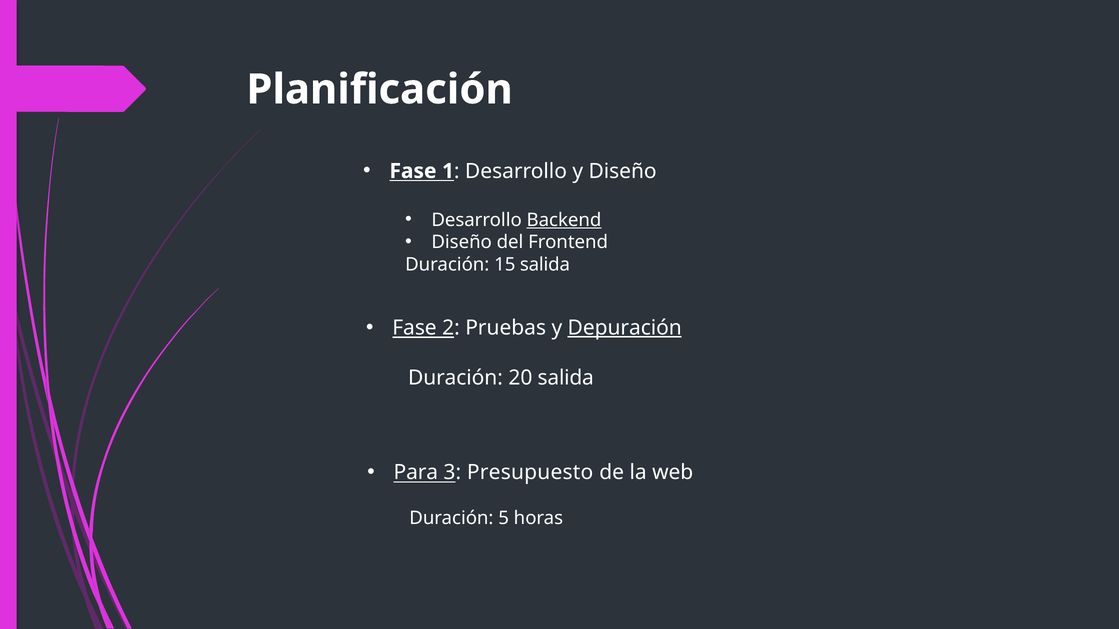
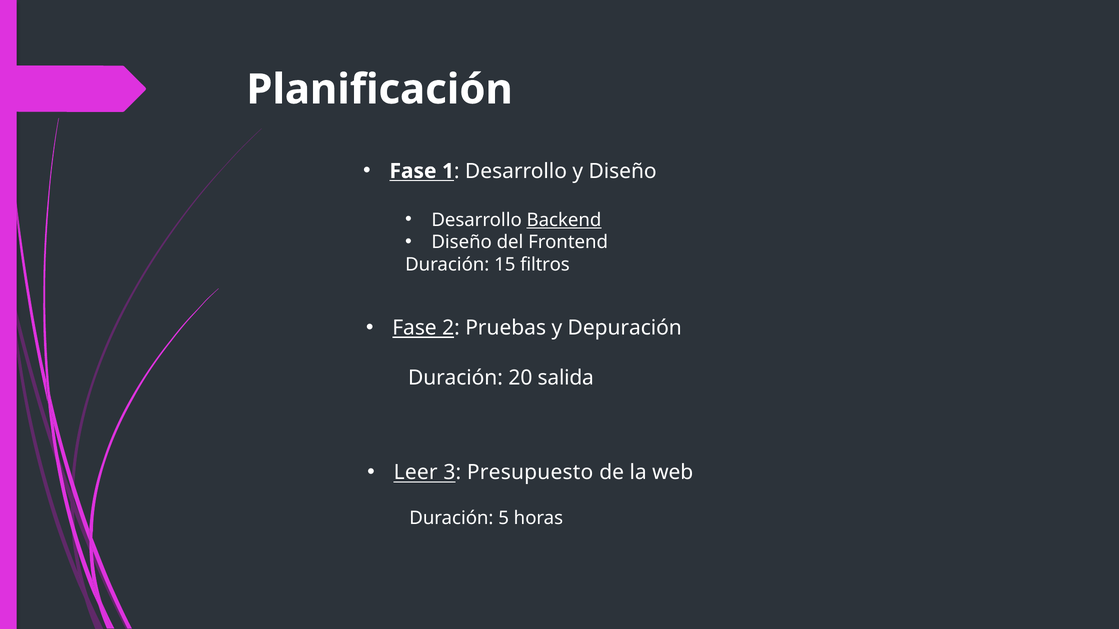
15 salida: salida -> filtros
Depuración underline: present -> none
Para: Para -> Leer
